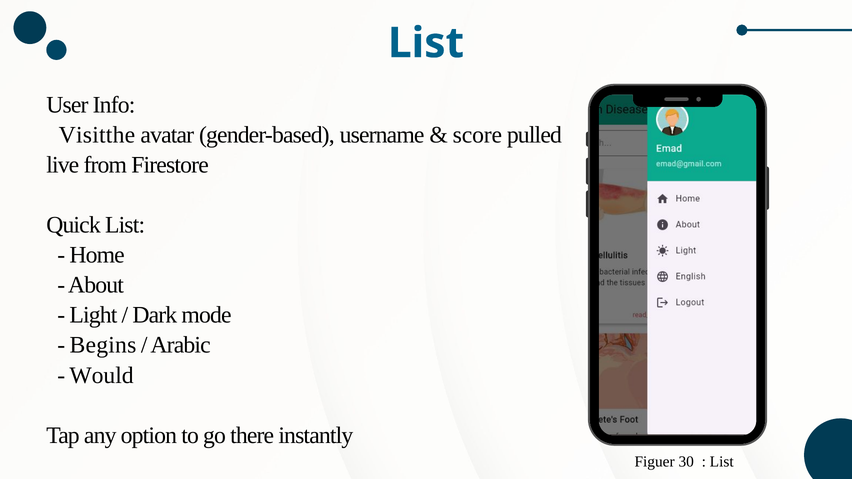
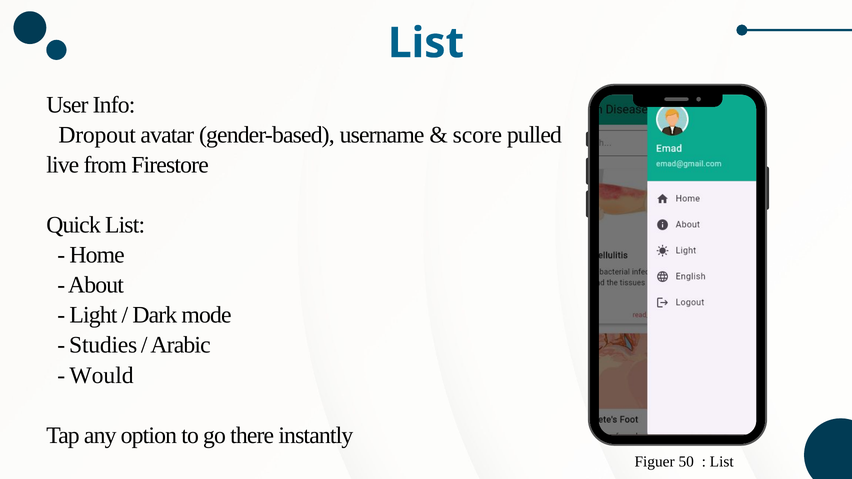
Visitthe: Visitthe -> Dropout
Begins: Begins -> Studies
30: 30 -> 50
